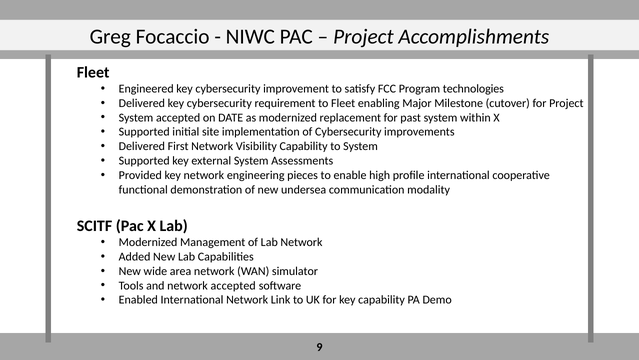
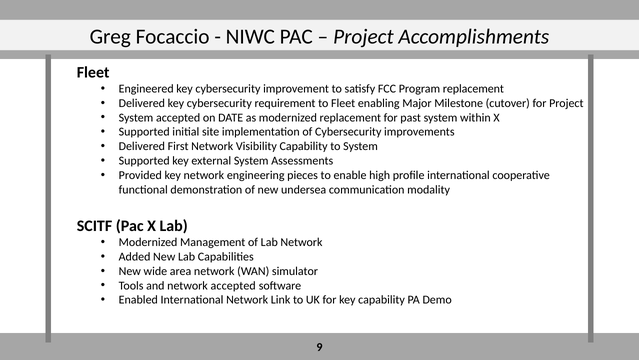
Program technologies: technologies -> replacement
